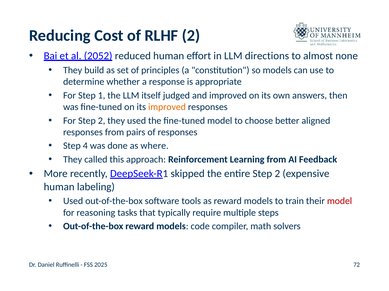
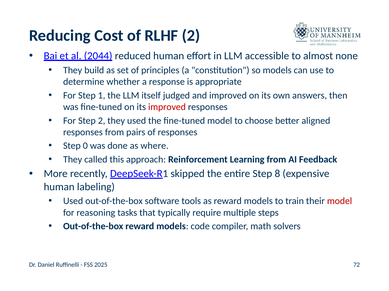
2052: 2052 -> 2044
directions: directions -> accessible
improved at (167, 107) colour: orange -> red
4: 4 -> 0
entire Step 2: 2 -> 8
